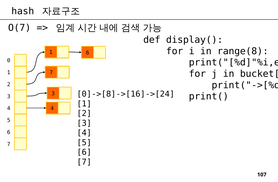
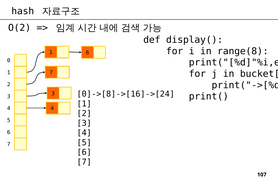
O(7: O(7 -> O(2
